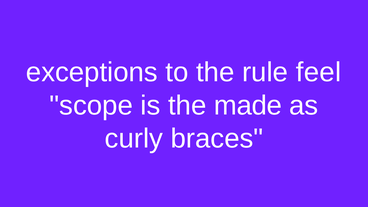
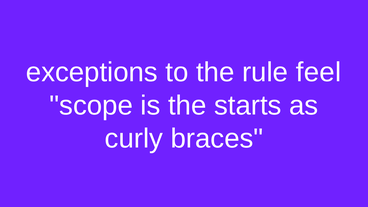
made: made -> starts
